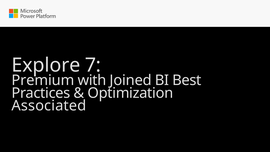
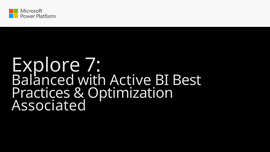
Premium: Premium -> Balanced
Joined: Joined -> Active
